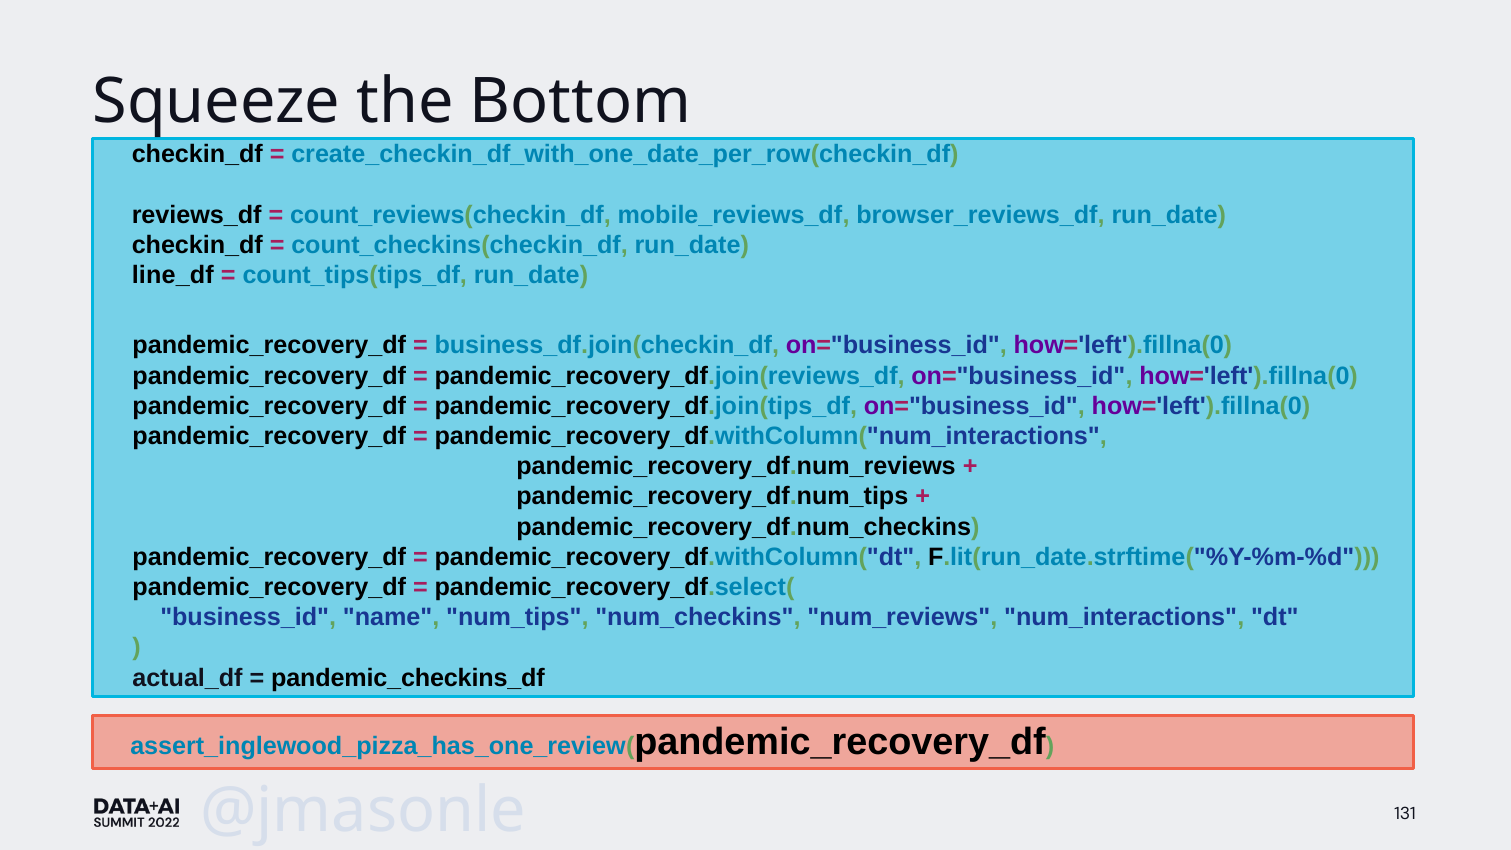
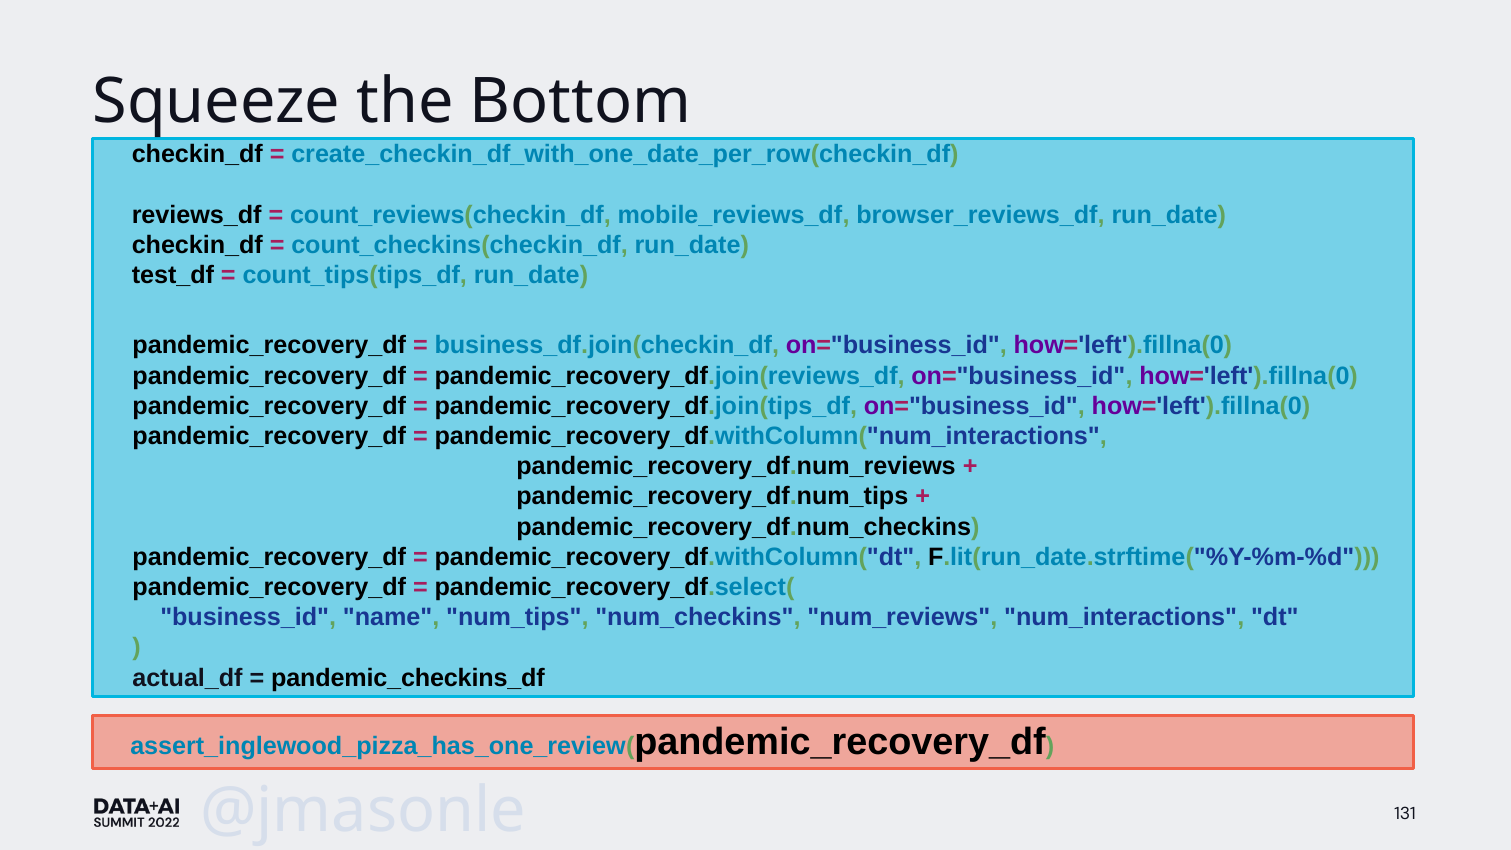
line_df: line_df -> test_df
